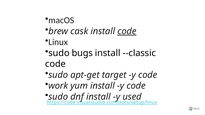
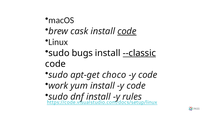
--classic underline: none -> present
target: target -> choco
used: used -> rules
